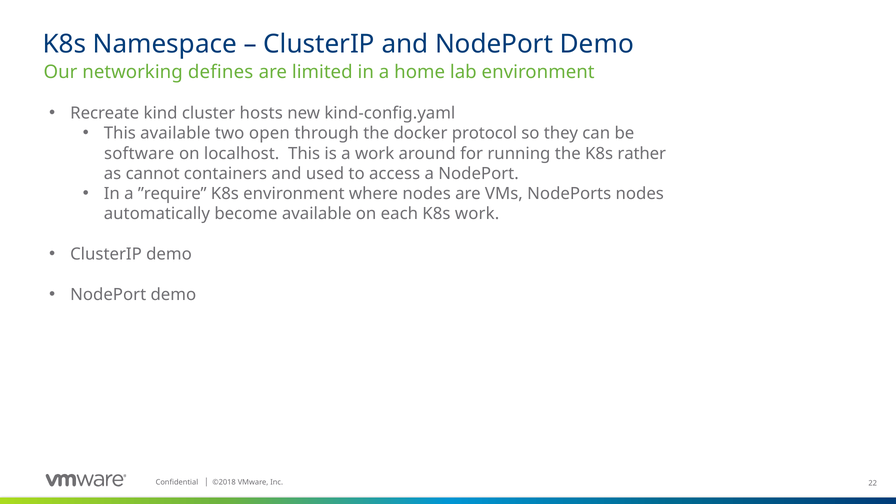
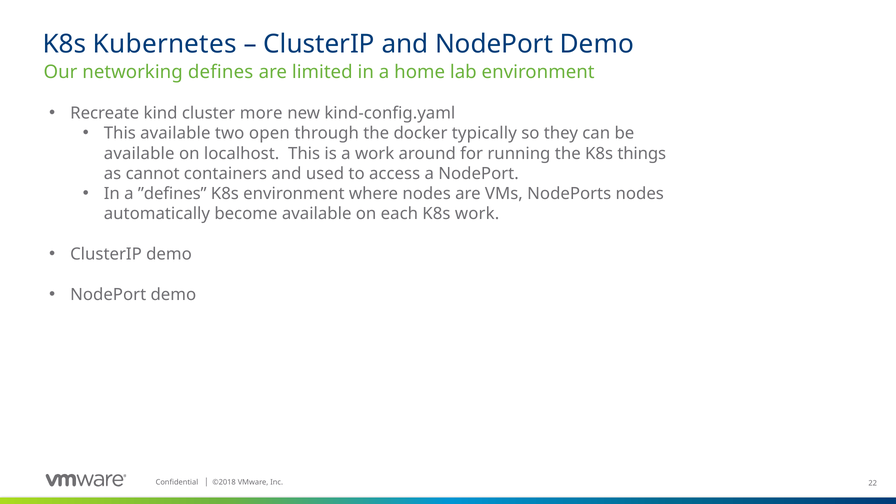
Namespace: Namespace -> Kubernetes
hosts: hosts -> more
protocol: protocol -> typically
software at (139, 153): software -> available
rather: rather -> things
”require: ”require -> ”defines
